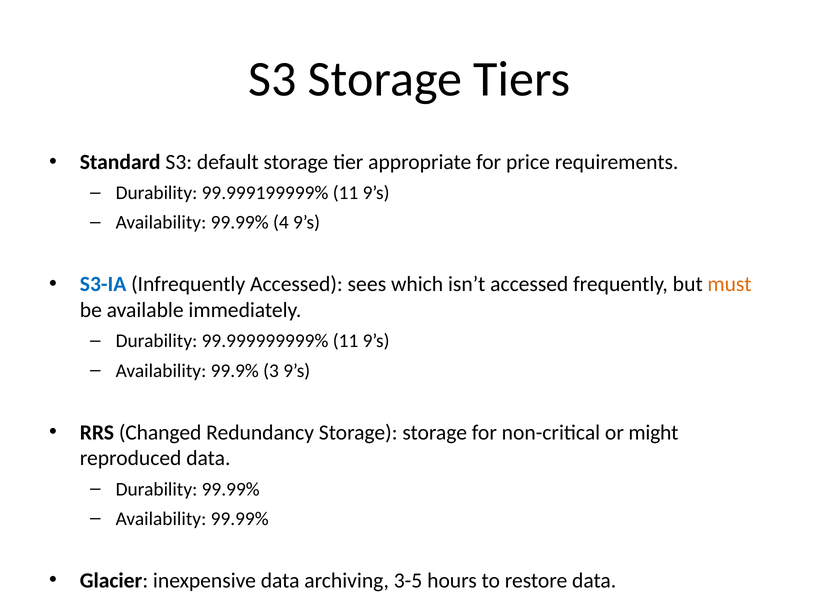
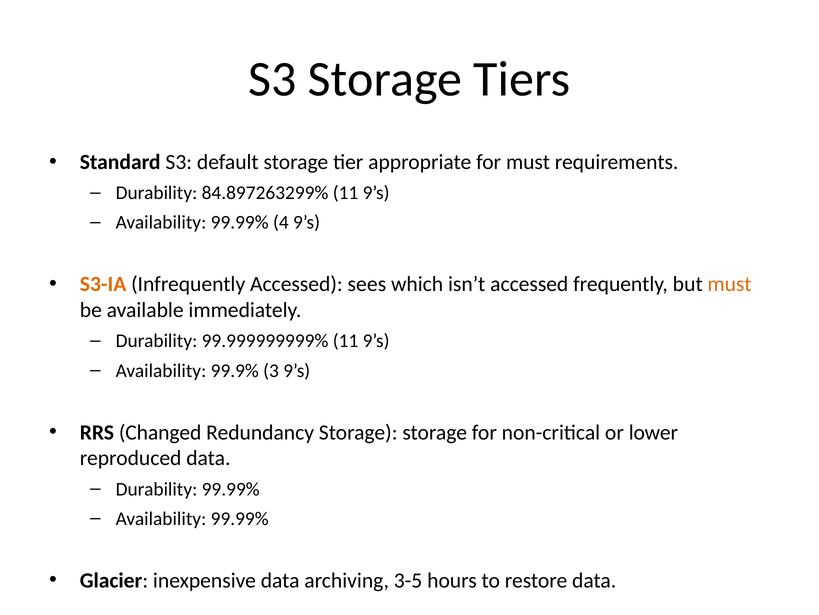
for price: price -> must
99.999199999%: 99.999199999% -> 84.897263299%
S3-IA colour: blue -> orange
might: might -> lower
